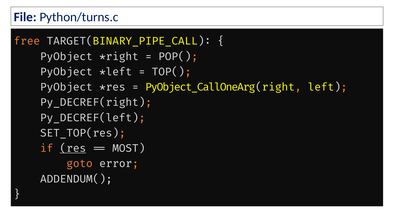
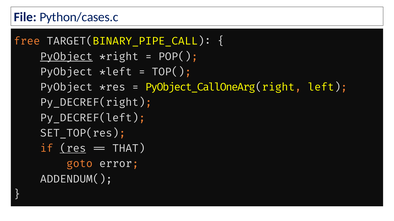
Python/turns.c: Python/turns.c -> Python/cases.c
PyObject at (66, 57) underline: none -> present
MOST: MOST -> THAT
